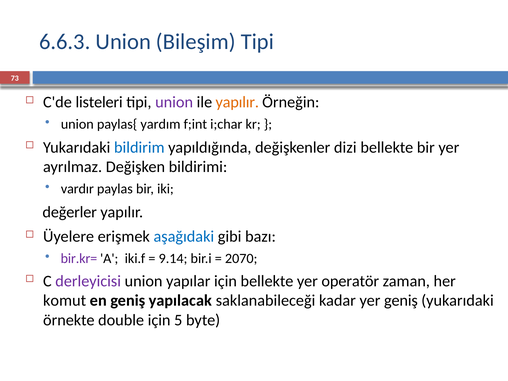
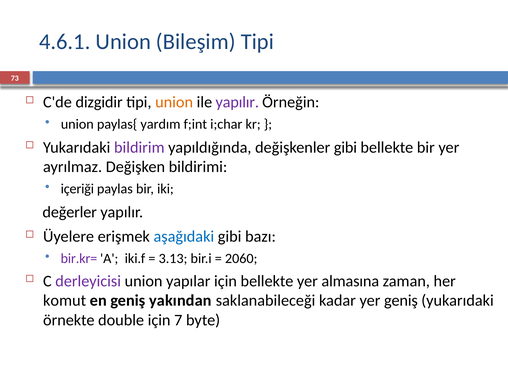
6.6.3: 6.6.3 -> 4.6.1
listeleri: listeleri -> dizgidir
union at (174, 102) colour: purple -> orange
yapılır at (237, 102) colour: orange -> purple
bildirim colour: blue -> purple
değişkenler dizi: dizi -> gibi
vardır: vardır -> içeriği
9.14: 9.14 -> 3.13
2070: 2070 -> 2060
operatör: operatör -> almasına
yapılacak: yapılacak -> yakından
5: 5 -> 7
